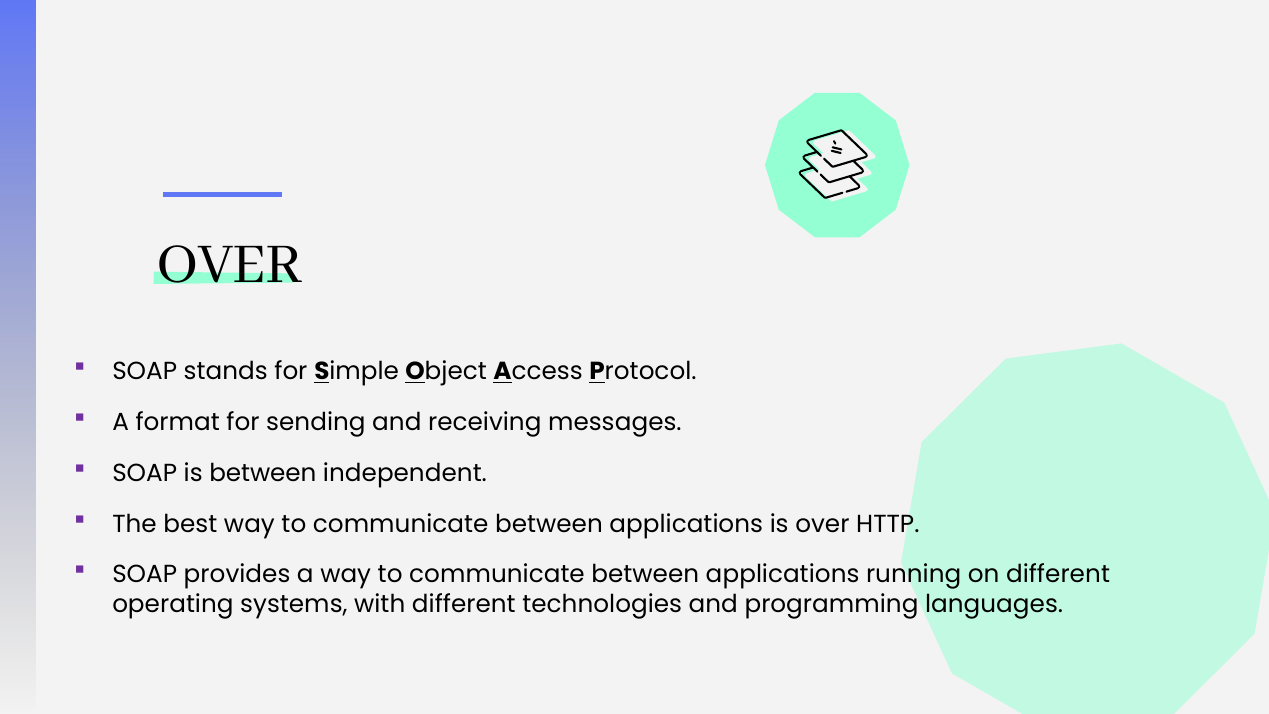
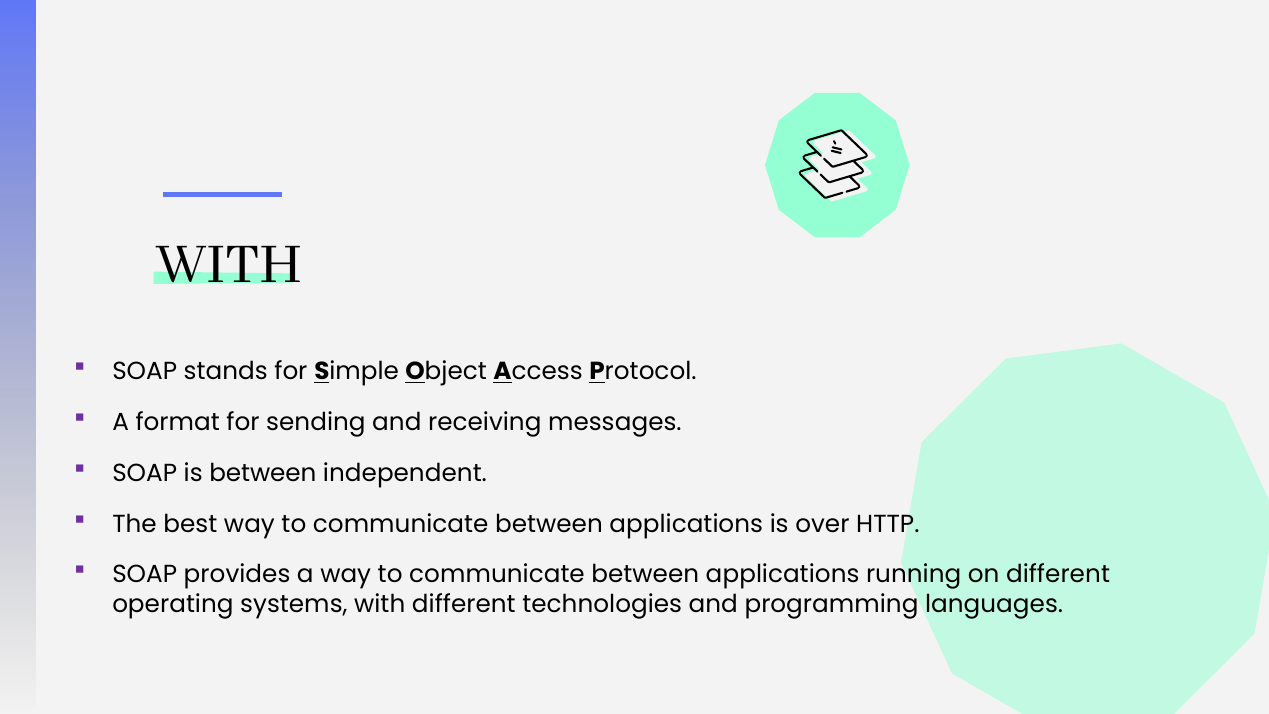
OVER at (229, 262): OVER -> WITH
